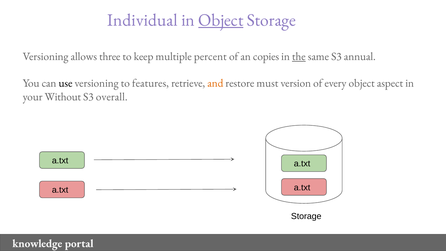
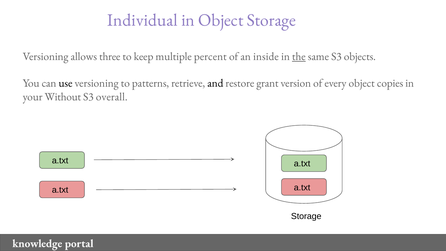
Object at (221, 20) underline: present -> none
copies: copies -> inside
annual: annual -> objects
features: features -> patterns
and colour: orange -> black
must: must -> grant
aspect: aspect -> copies
